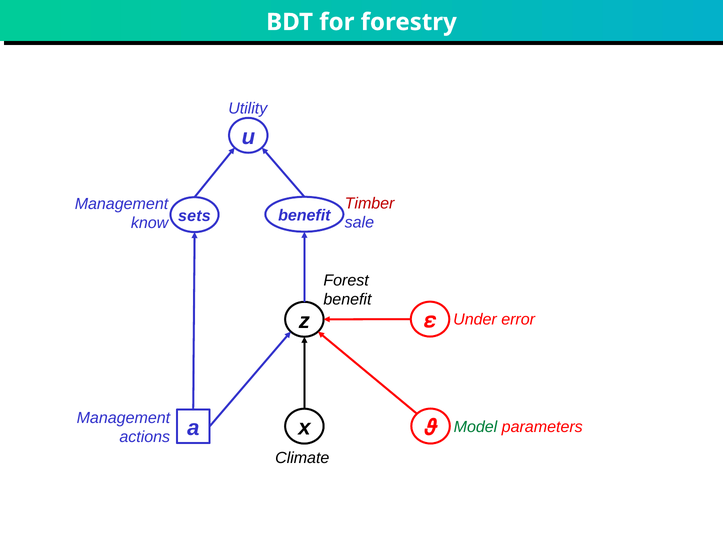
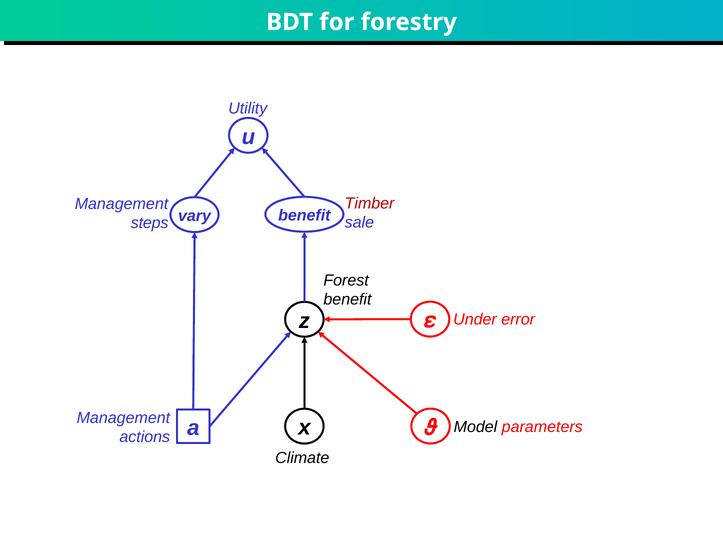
sets: sets -> vary
know: know -> steps
Model colour: green -> black
